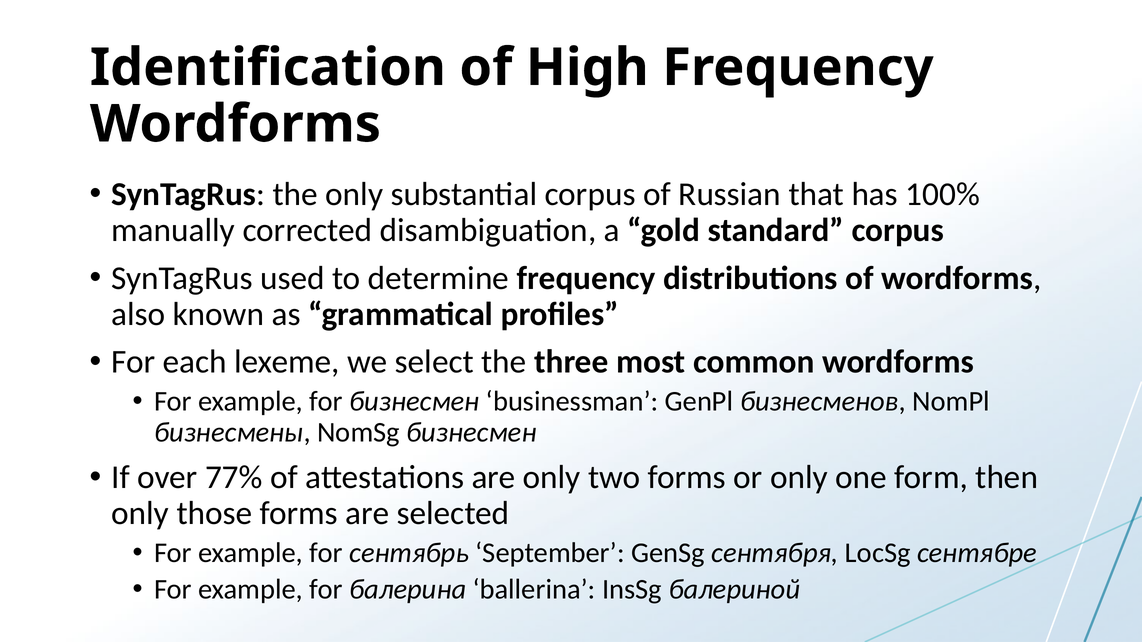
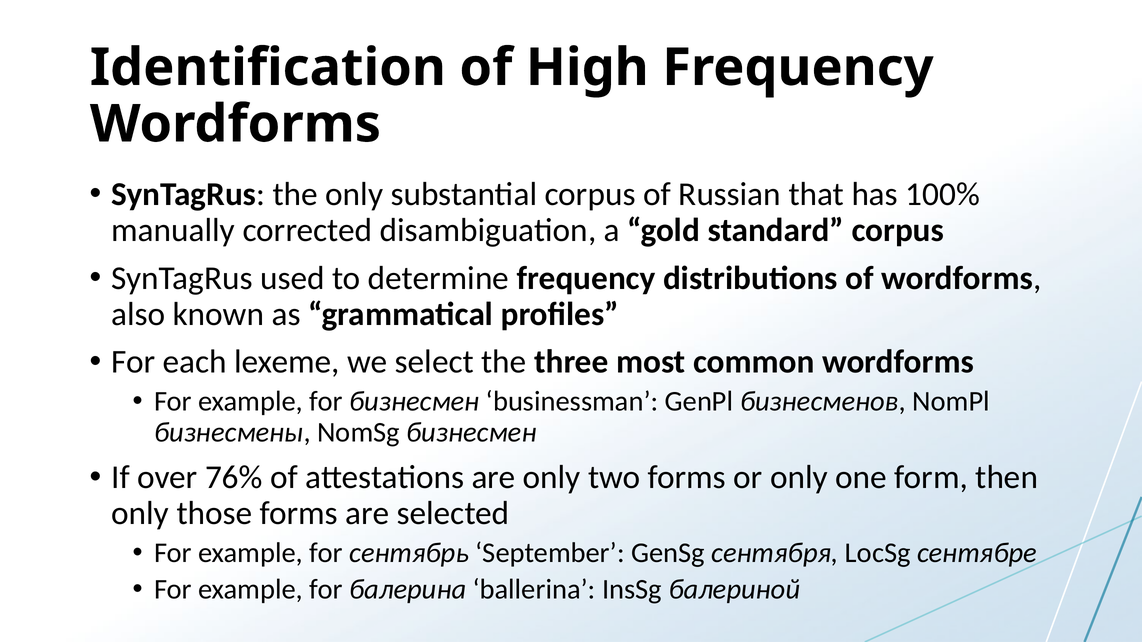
77%: 77% -> 76%
